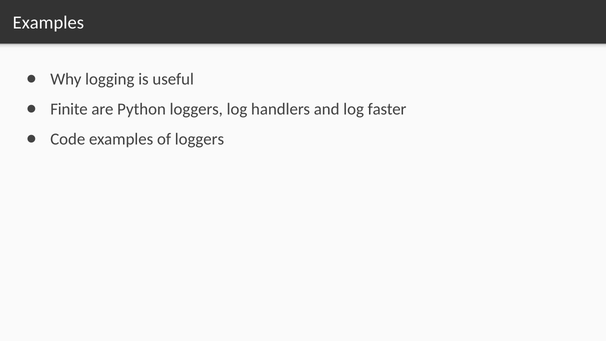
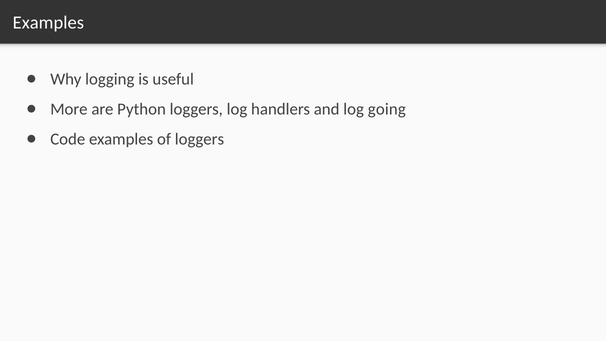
Finite: Finite -> More
faster: faster -> going
